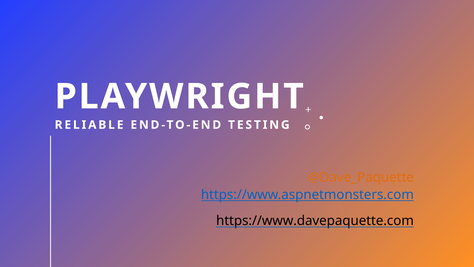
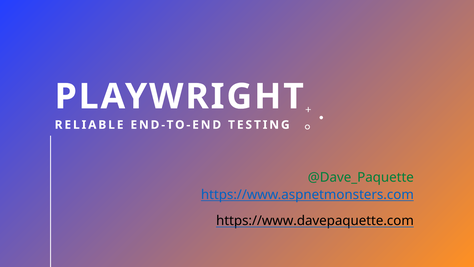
@Dave_Paquette colour: orange -> green
